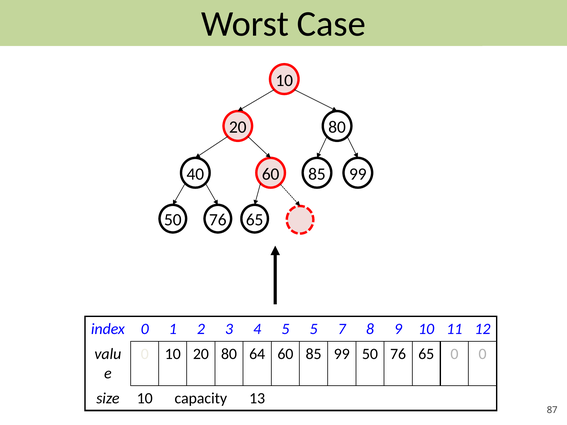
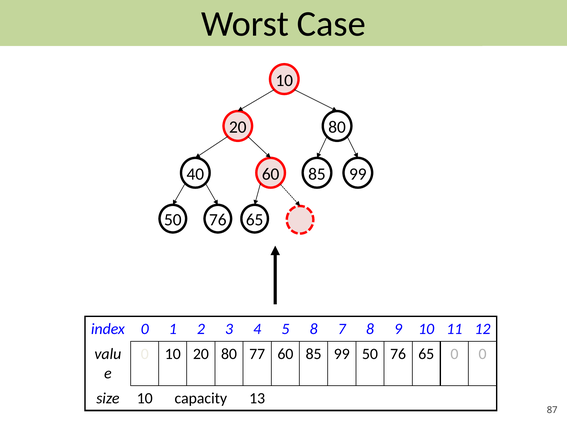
5 5: 5 -> 8
64: 64 -> 77
